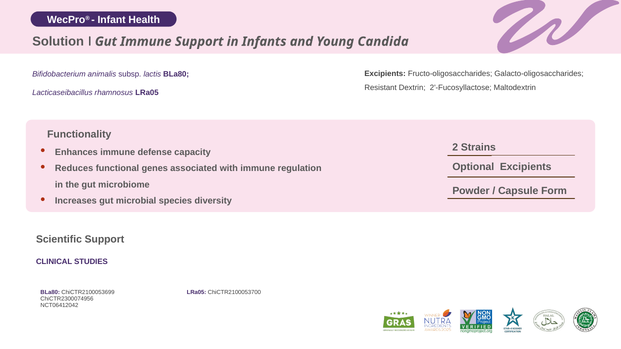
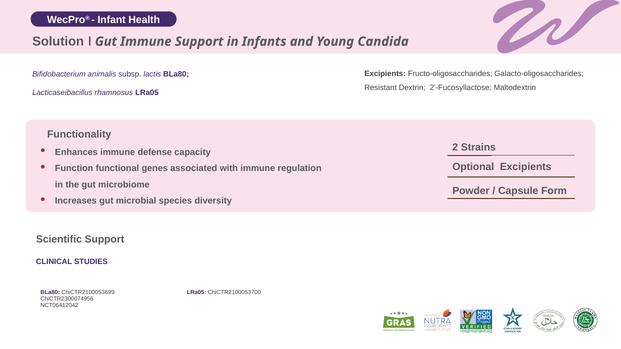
Reduces: Reduces -> Function
